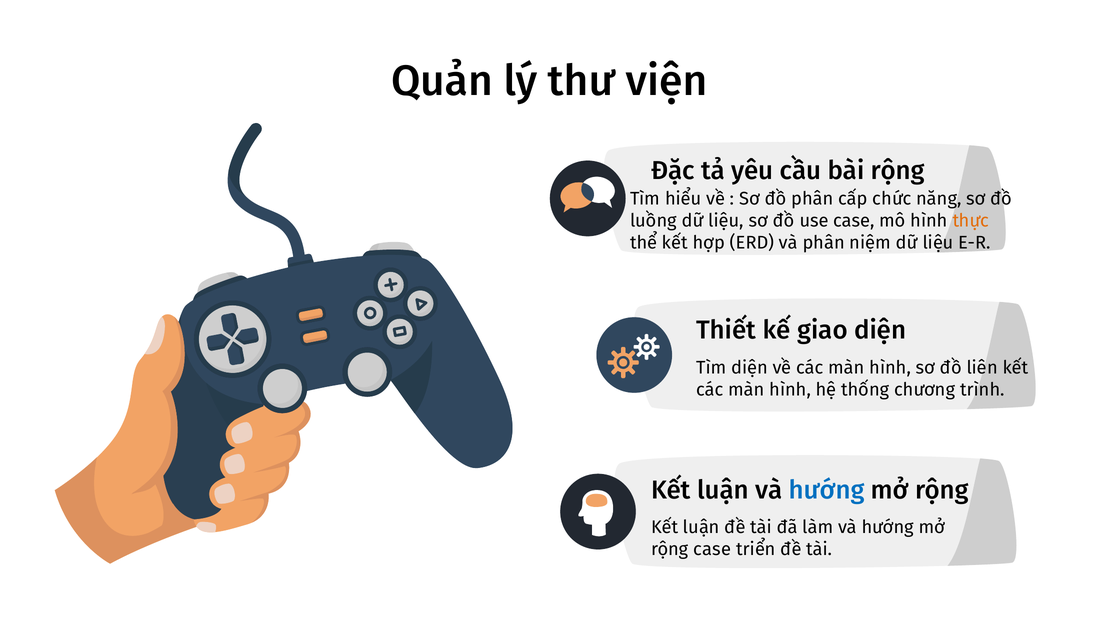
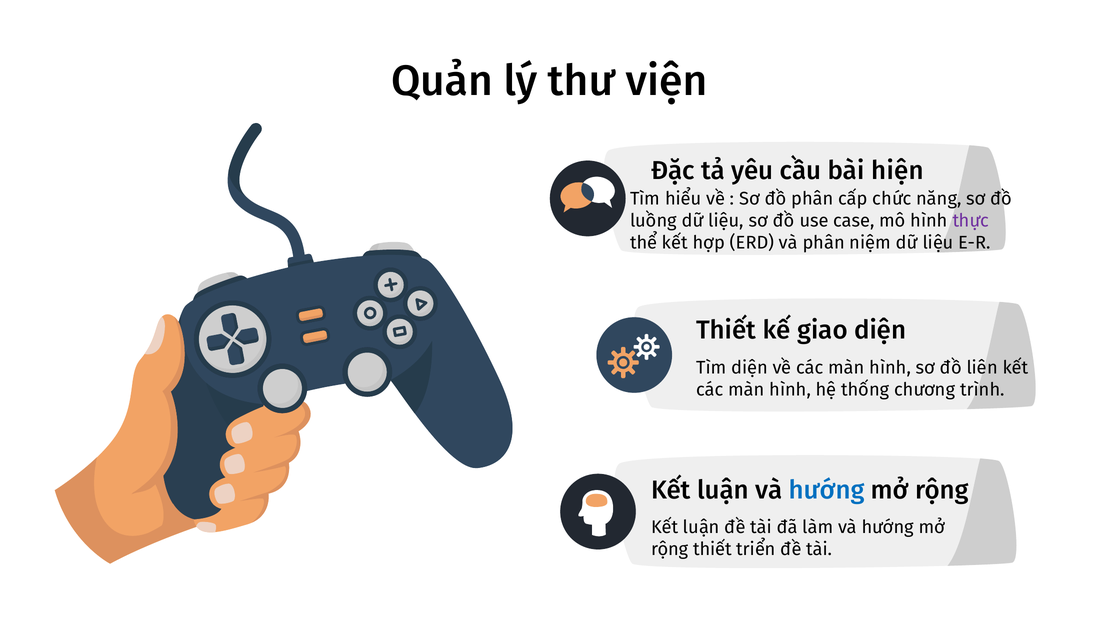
bài rộng: rộng -> hiện
thực colour: orange -> purple
rộng case: case -> thiết
